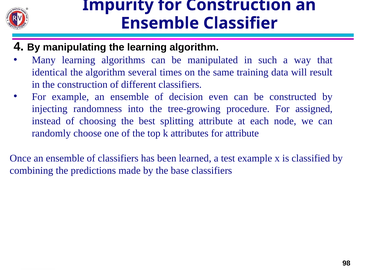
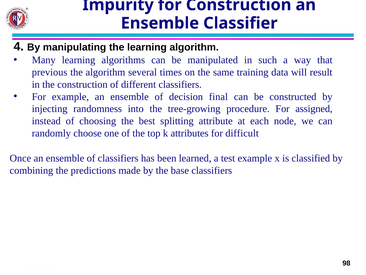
identical: identical -> previous
even: even -> final
for attribute: attribute -> difficult
